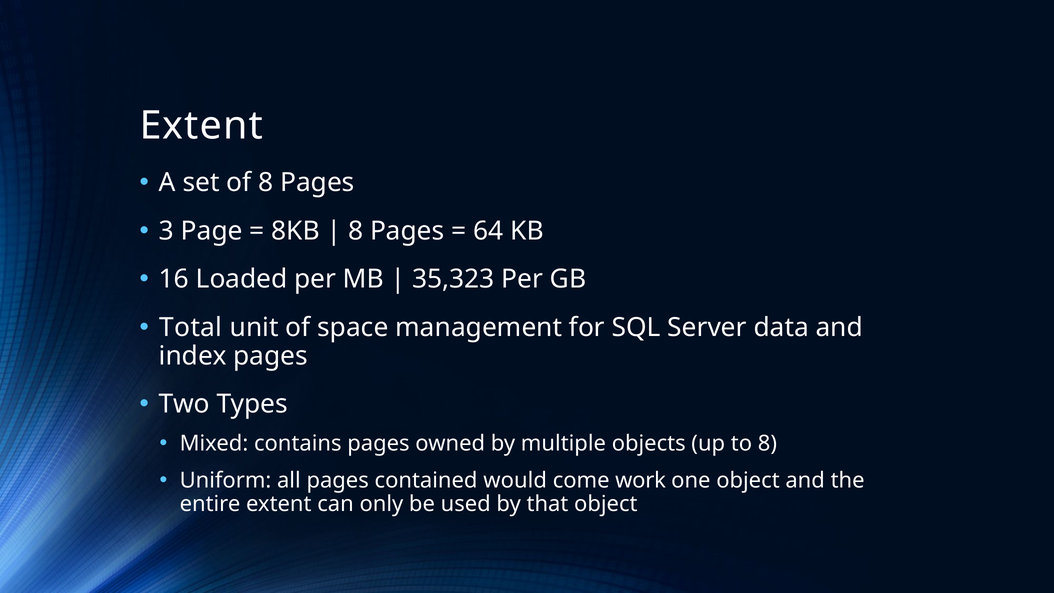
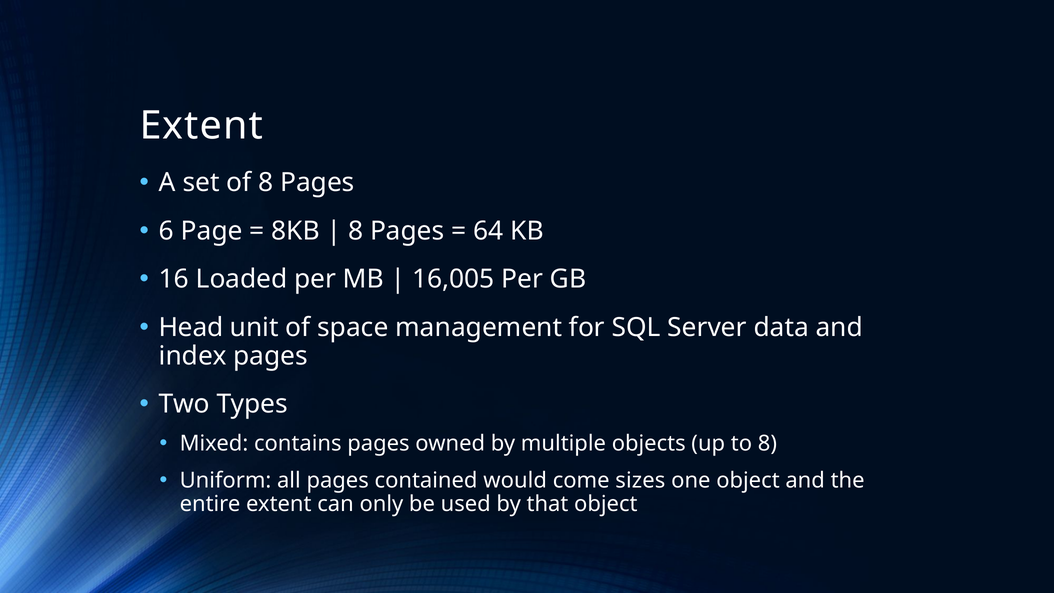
3: 3 -> 6
35,323: 35,323 -> 16,005
Total: Total -> Head
work: work -> sizes
